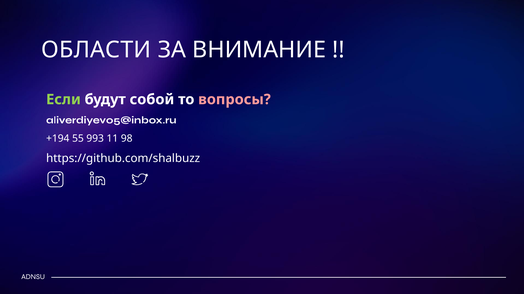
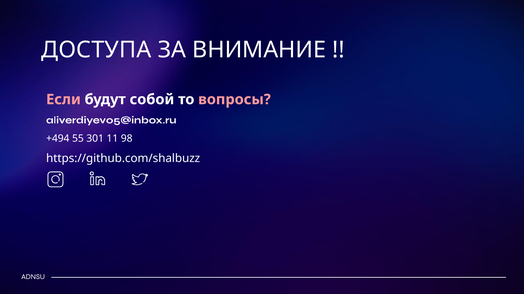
ОБЛАСТИ: ОБЛАСТИ -> ДОСТУПА
Если colour: light green -> pink
+194: +194 -> +494
993: 993 -> 301
